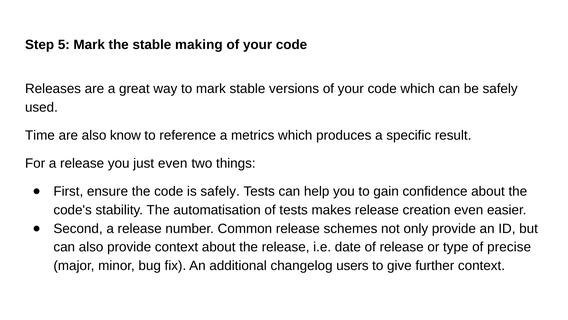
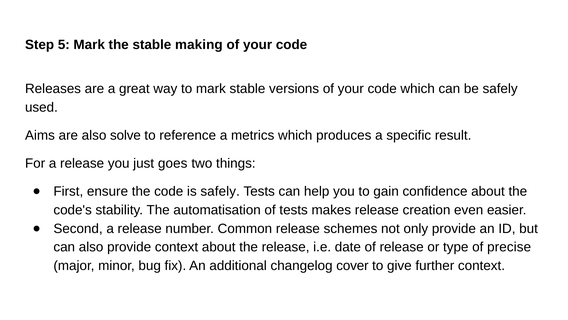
Time: Time -> Aims
know: know -> solve
just even: even -> goes
users: users -> cover
